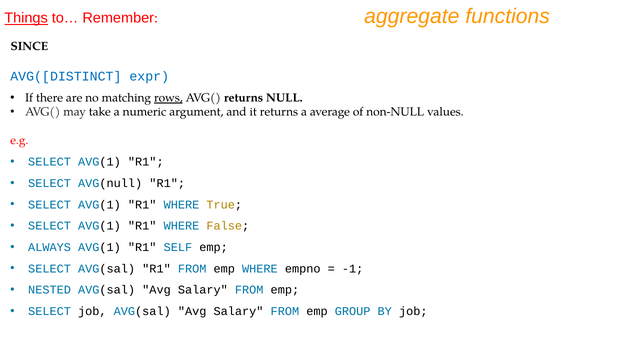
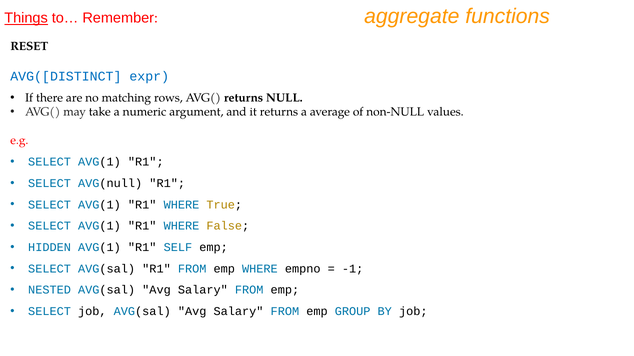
SINCE: SINCE -> RESET
rows underline: present -> none
ALWAYS: ALWAYS -> HIDDEN
